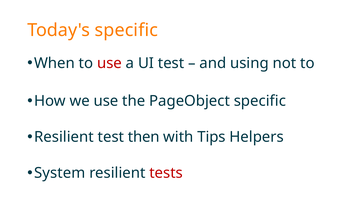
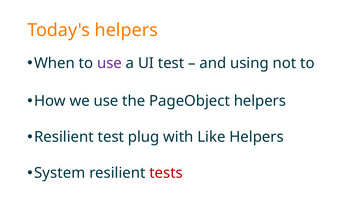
Today's specific: specific -> helpers
use at (109, 63) colour: red -> purple
PageObject specific: specific -> helpers
then: then -> plug
Tips: Tips -> Like
